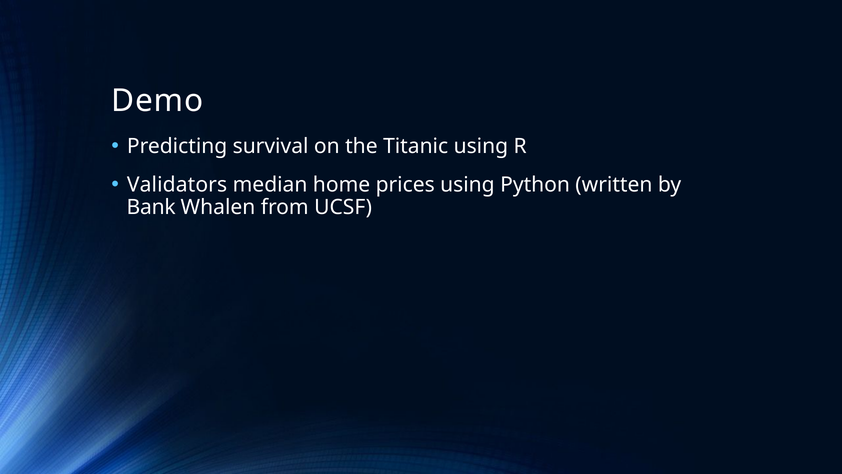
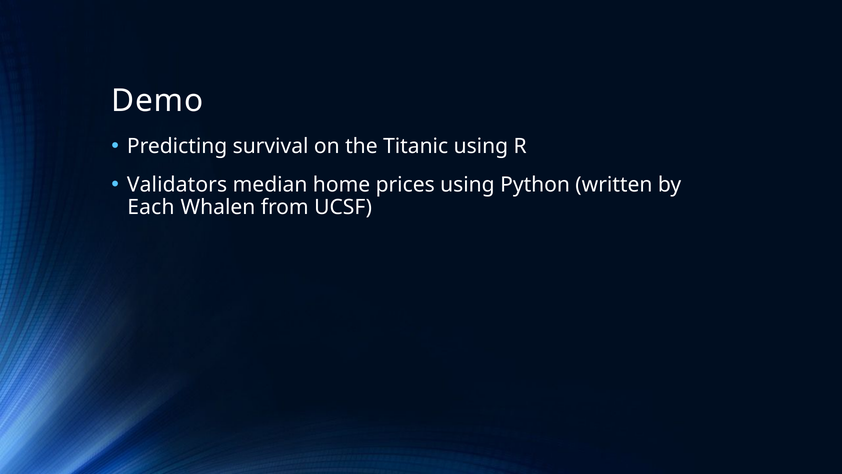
Bank: Bank -> Each
